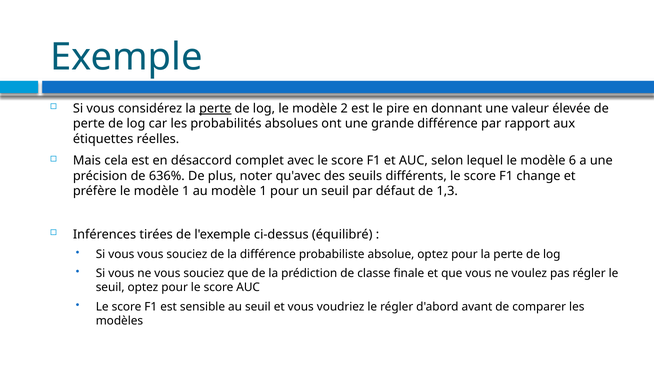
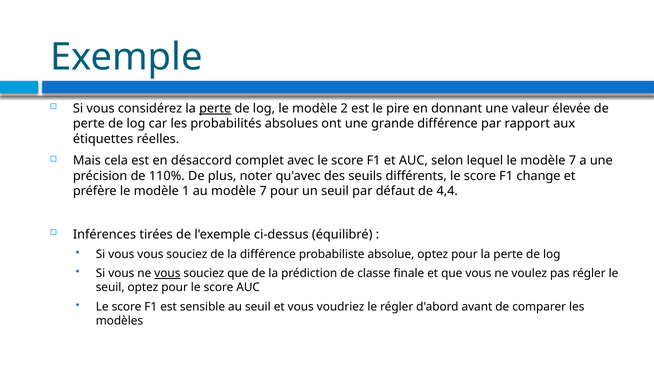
le modèle 6: 6 -> 7
636%: 636% -> 110%
au modèle 1: 1 -> 7
1,3: 1,3 -> 4,4
vous at (167, 273) underline: none -> present
